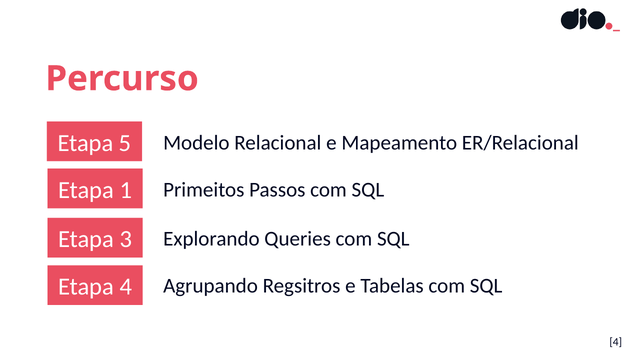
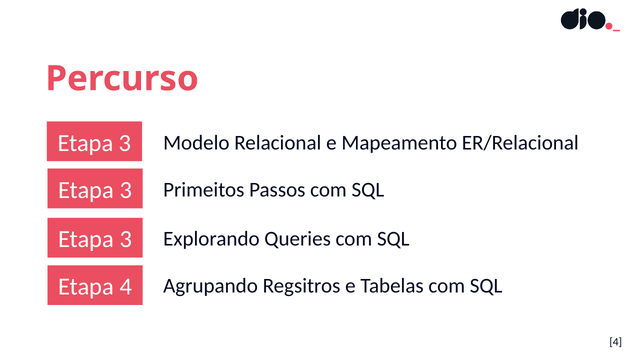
5 at (125, 143): 5 -> 3
1 at (126, 190): 1 -> 3
